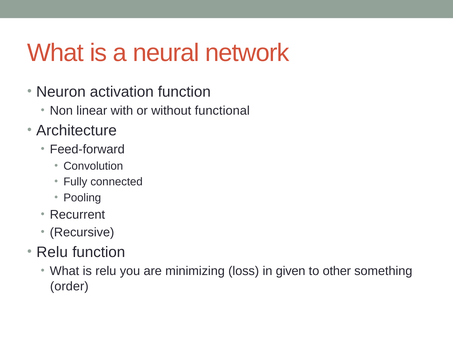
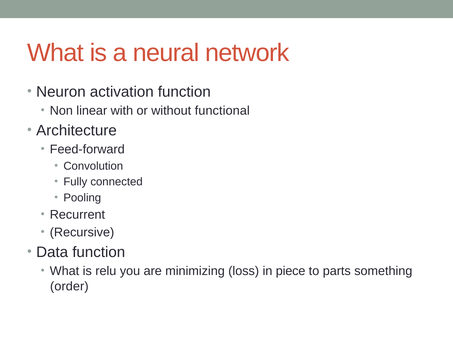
Relu at (52, 252): Relu -> Data
given: given -> piece
other: other -> parts
